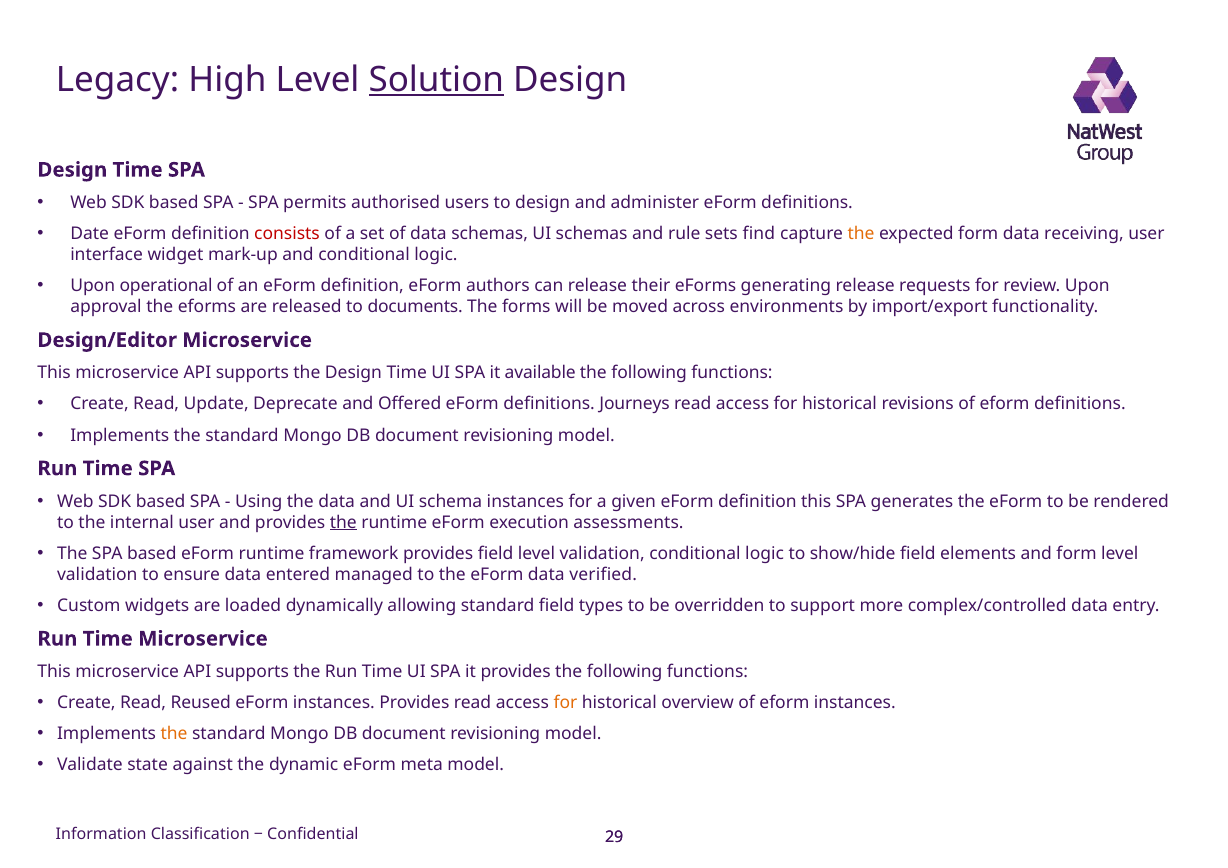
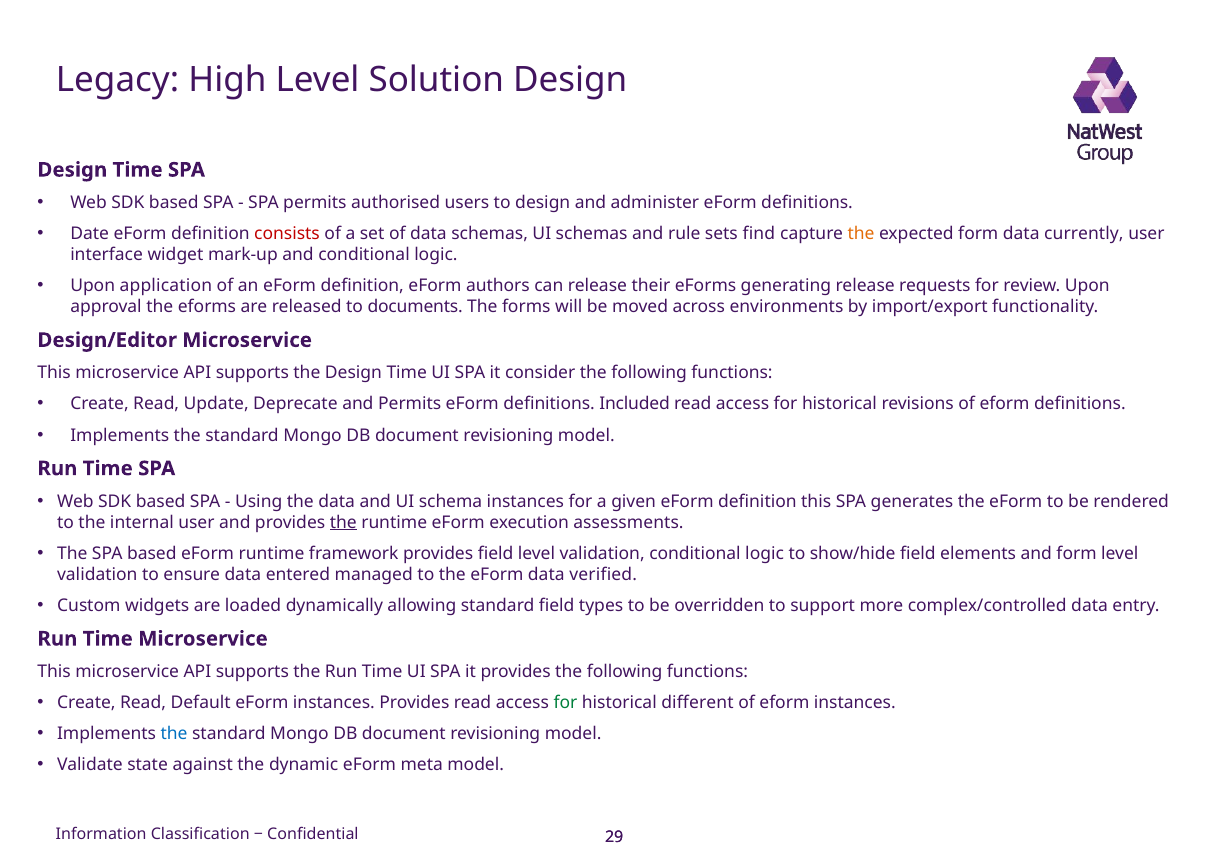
Solution underline: present -> none
receiving: receiving -> currently
operational: operational -> application
available: available -> consider
and Offered: Offered -> Permits
Journeys: Journeys -> Included
Reused: Reused -> Default
for at (565, 703) colour: orange -> green
overview: overview -> different
the at (174, 734) colour: orange -> blue
